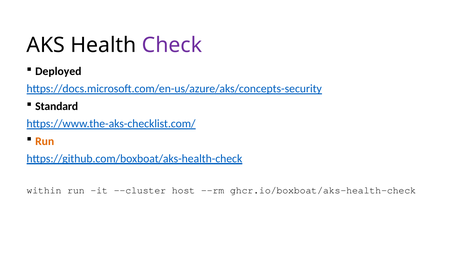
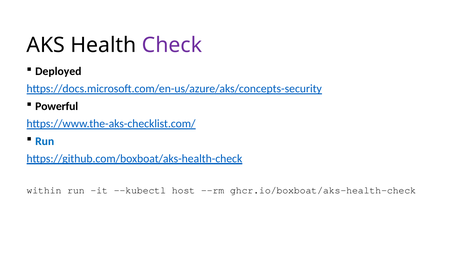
Standard: Standard -> Powerful
Run at (45, 141) colour: orange -> blue
--cluster: --cluster -> --kubectl
